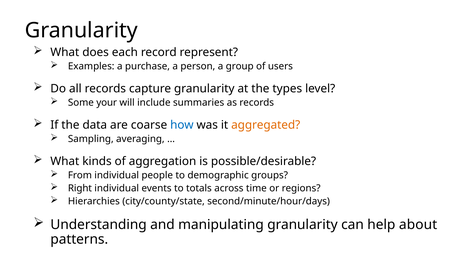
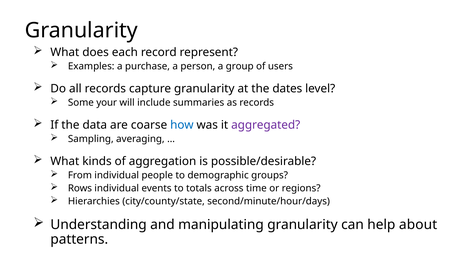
types: types -> dates
aggregated colour: orange -> purple
Right: Right -> Rows
